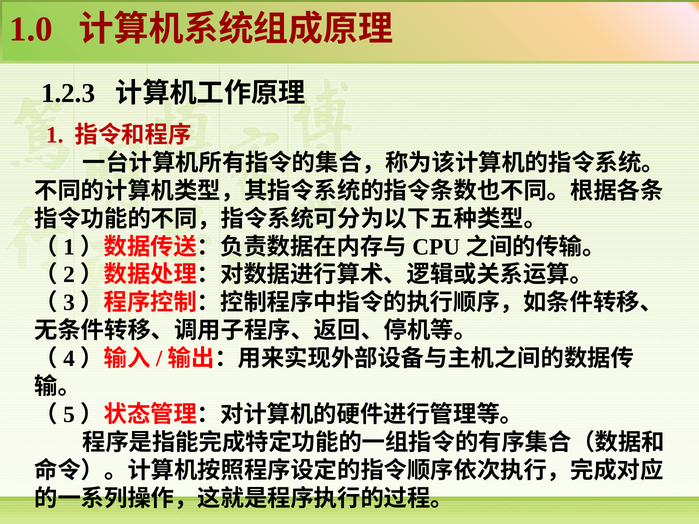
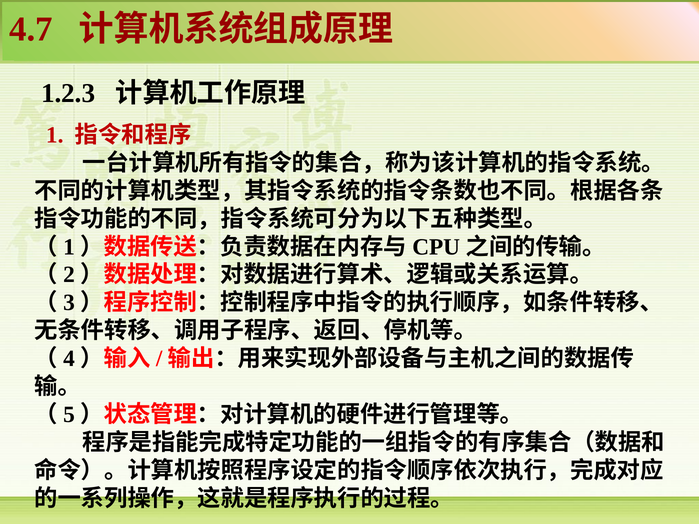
1.0: 1.0 -> 4.7
